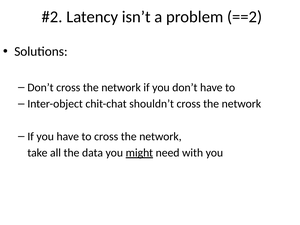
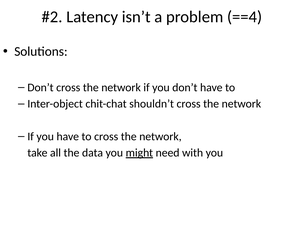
==2: ==2 -> ==4
